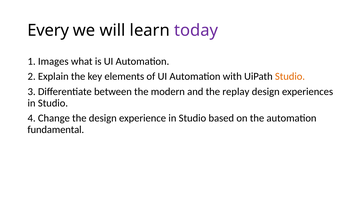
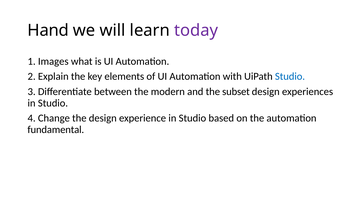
Every: Every -> Hand
Studio at (290, 76) colour: orange -> blue
replay: replay -> subset
